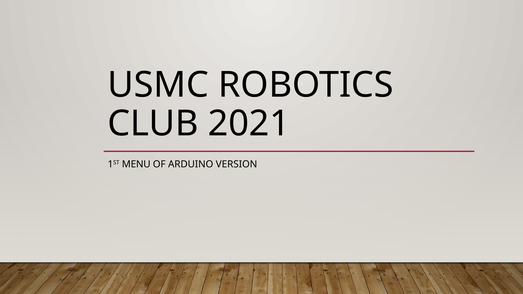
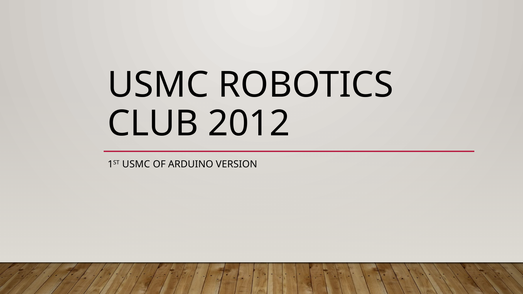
2021: 2021 -> 2012
1ST MENU: MENU -> USMC
